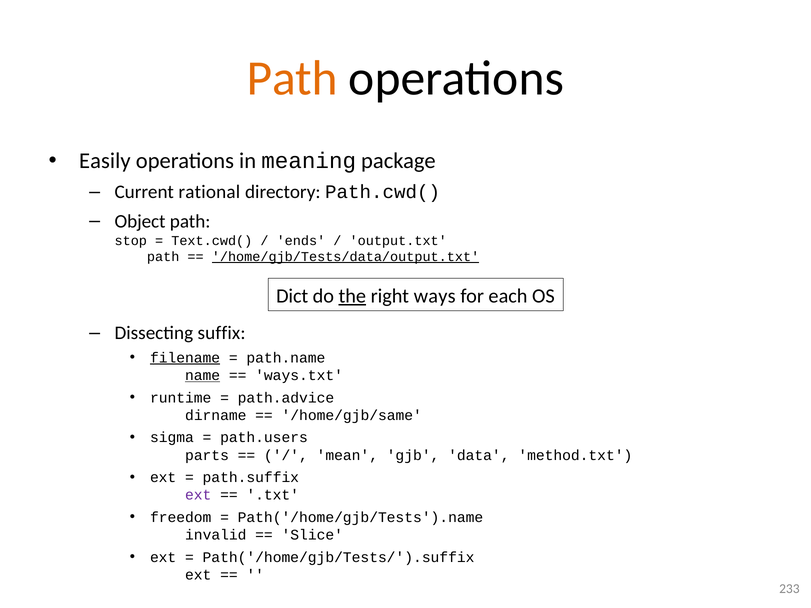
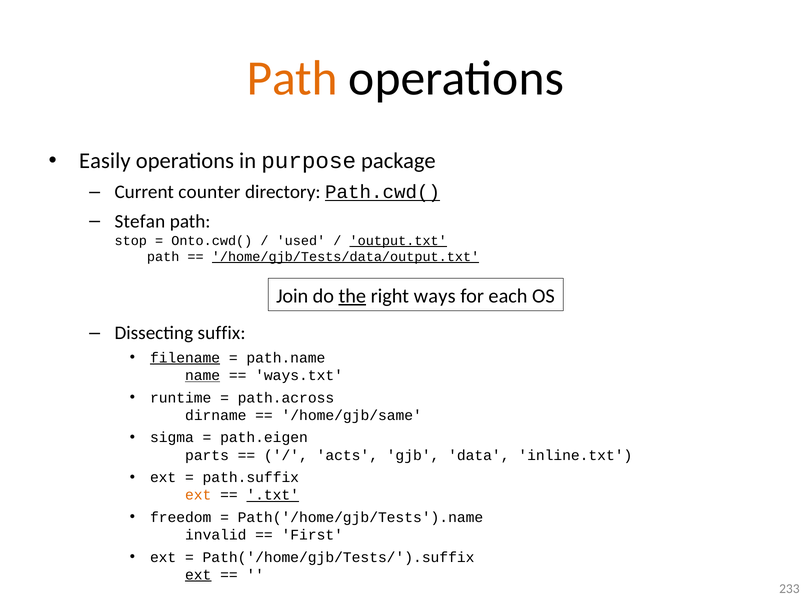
meaning: meaning -> purpose
rational: rational -> counter
Path.cwd( underline: none -> present
Object: Object -> Stefan
Text.cwd(: Text.cwd( -> Onto.cwd(
ends: ends -> used
output.txt underline: none -> present
Dict: Dict -> Join
path.advice: path.advice -> path.across
path.users: path.users -> path.eigen
mean: mean -> acts
method.txt: method.txt -> inline.txt
ext at (198, 495) colour: purple -> orange
.txt underline: none -> present
Slice: Slice -> First
ext at (198, 575) underline: none -> present
